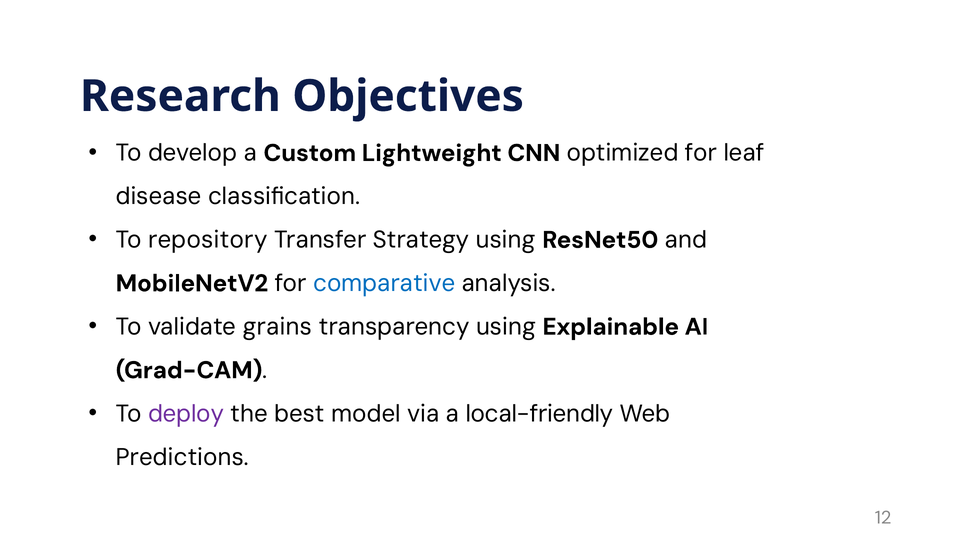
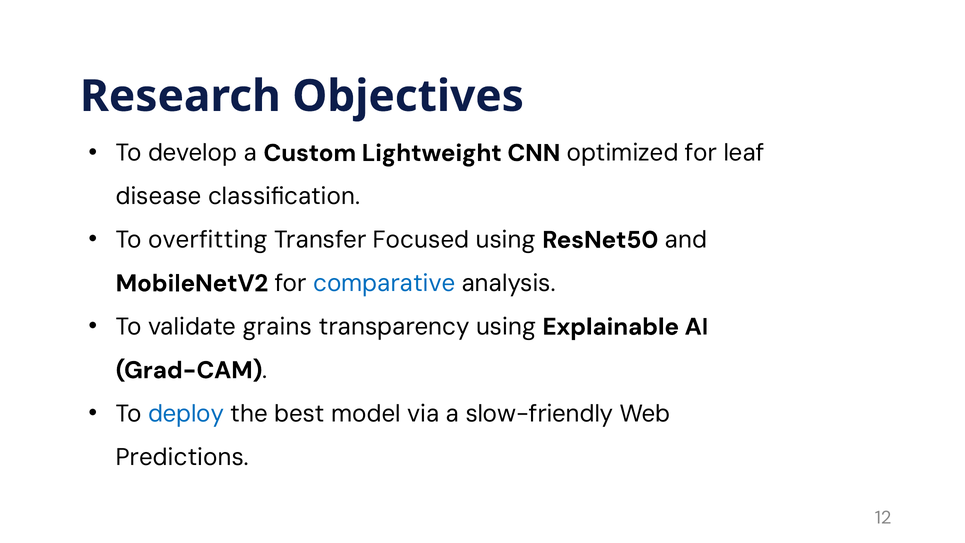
repository: repository -> overfitting
Strategy: Strategy -> Focused
deploy colour: purple -> blue
local-friendly: local-friendly -> slow-friendly
